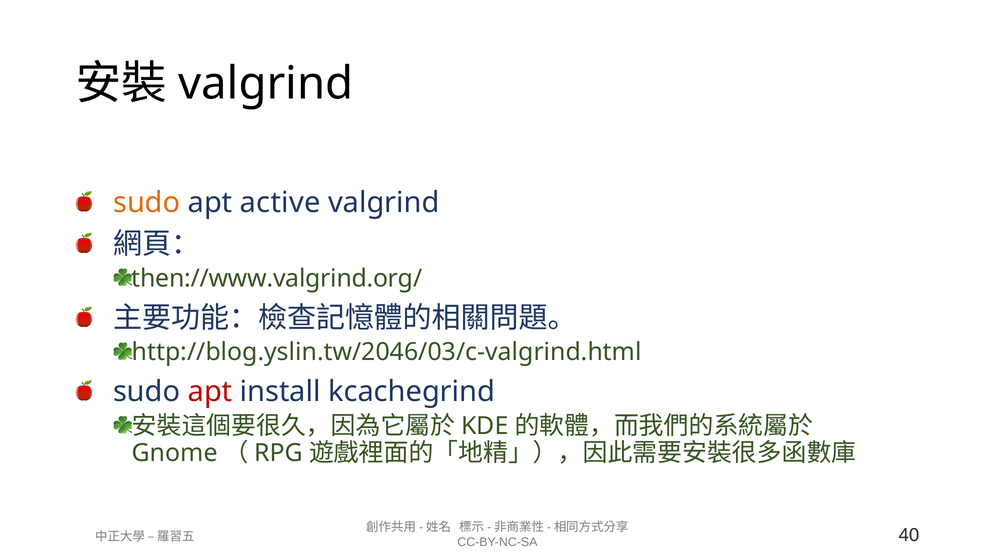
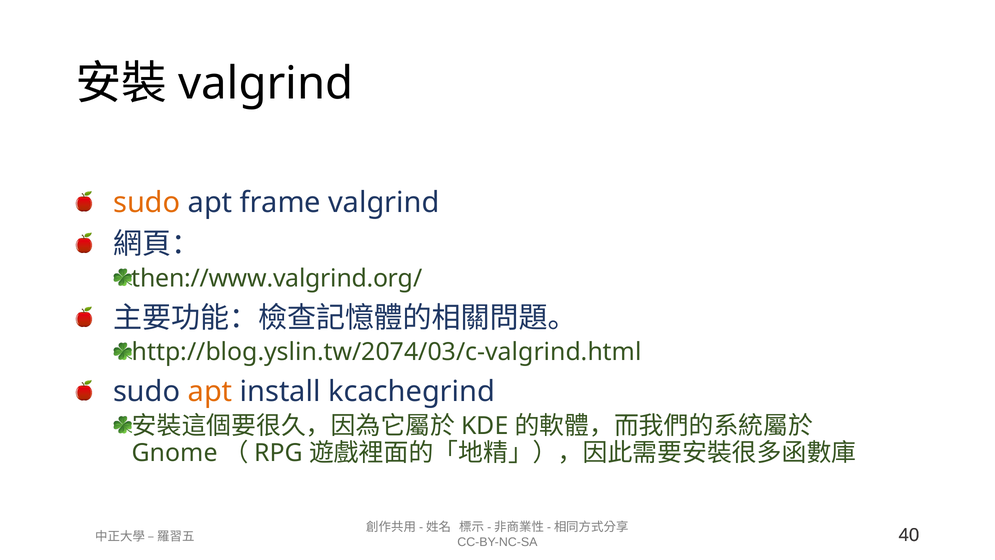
active: active -> frame
http://blog.yslin.tw/2046/03/c-valgrind.html: http://blog.yslin.tw/2046/03/c-valgrind.html -> http://blog.yslin.tw/2074/03/c-valgrind.html
apt at (210, 392) colour: red -> orange
